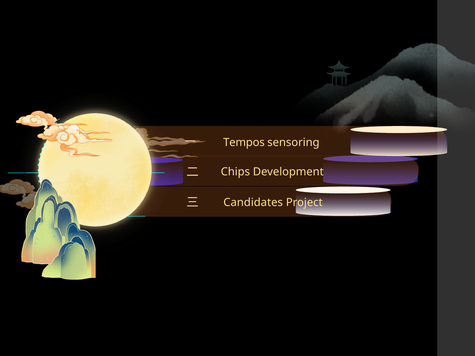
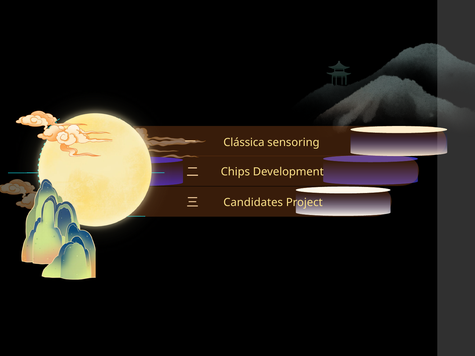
Tempos: Tempos -> Clássica
